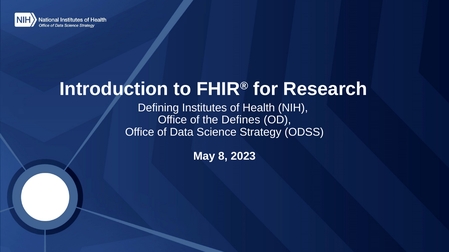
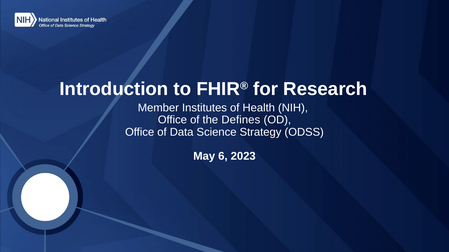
Defining: Defining -> Member
8: 8 -> 6
